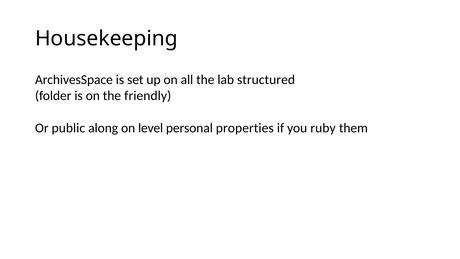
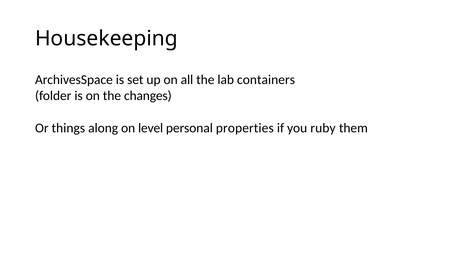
structured: structured -> containers
friendly: friendly -> changes
public: public -> things
